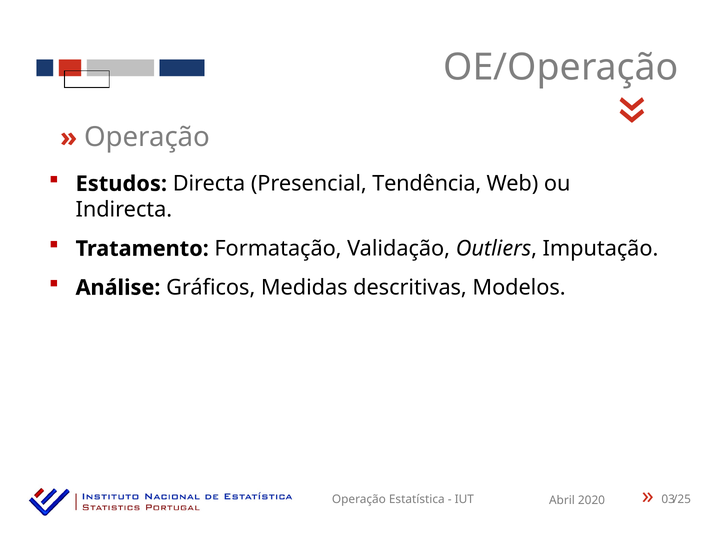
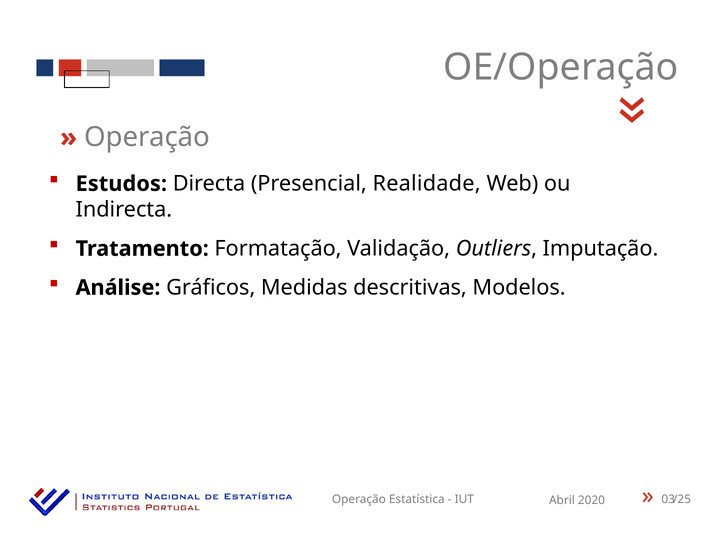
Tendência: Tendência -> Realidade
